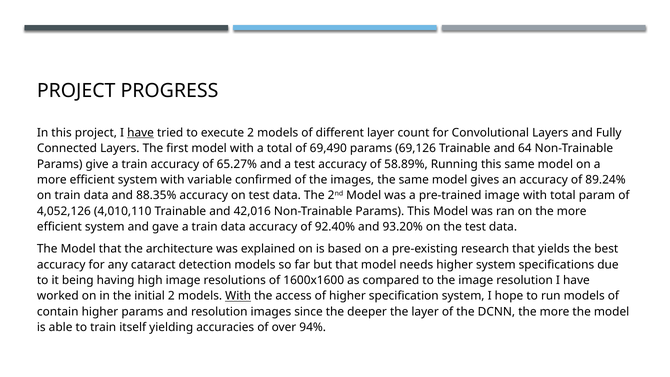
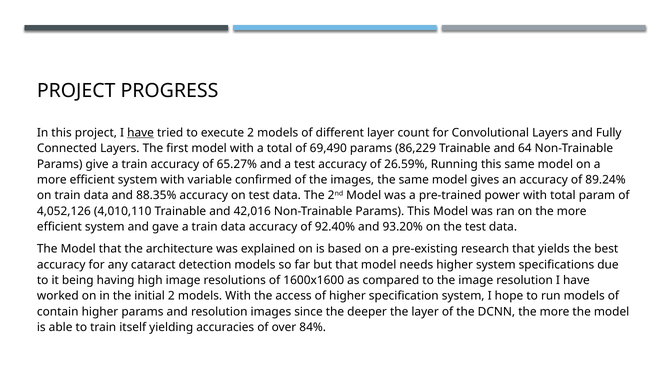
69,126: 69,126 -> 86,229
58.89%: 58.89% -> 26.59%
pre-trained image: image -> power
With at (238, 296) underline: present -> none
94%: 94% -> 84%
